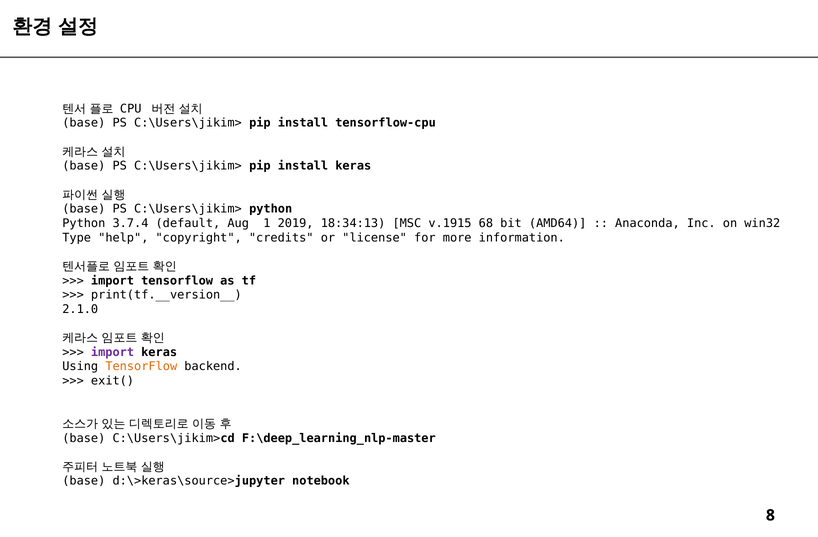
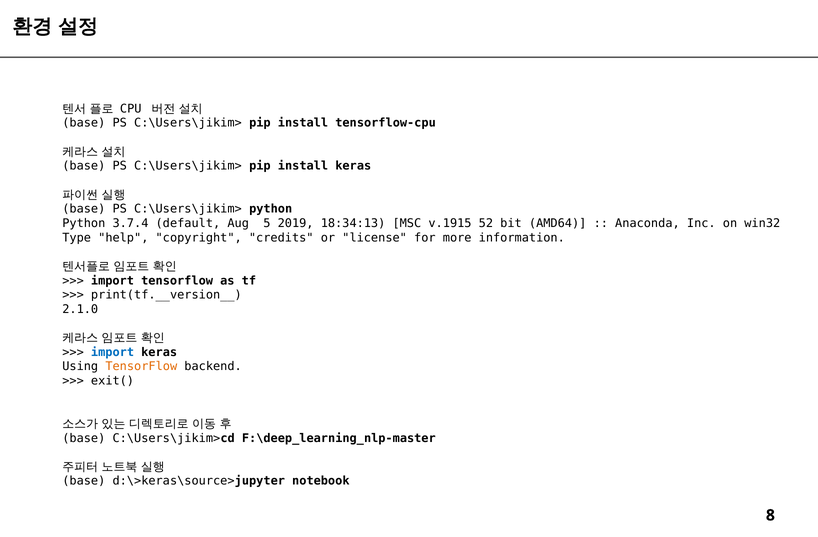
1: 1 -> 5
68: 68 -> 52
import at (113, 352) colour: purple -> blue
